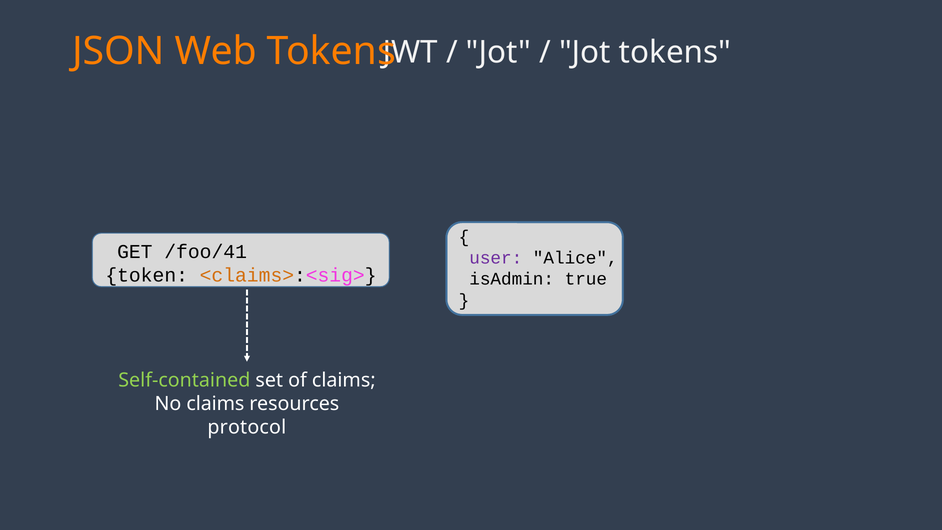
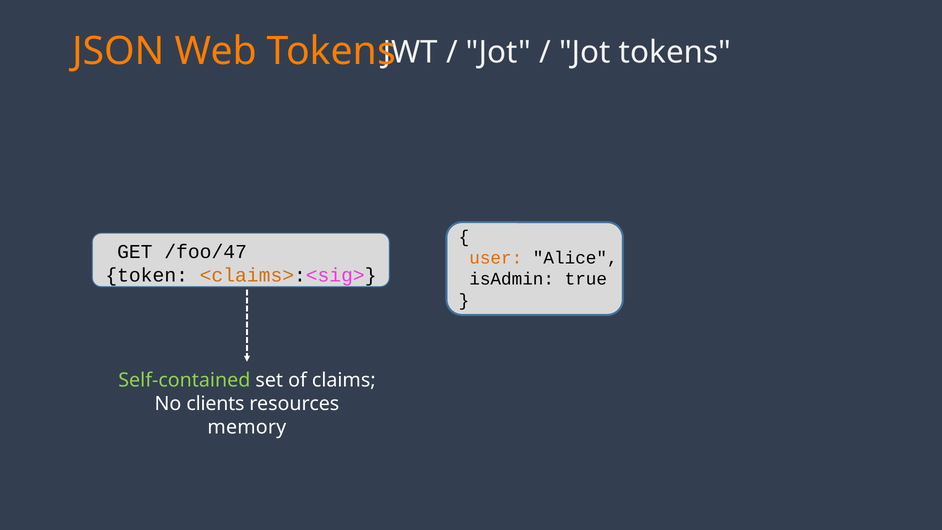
/foo/41: /foo/41 -> /foo/47
user colour: purple -> orange
No claims: claims -> clients
protocol: protocol -> memory
